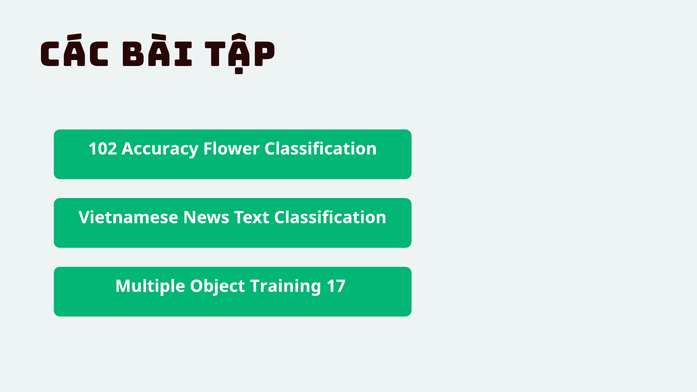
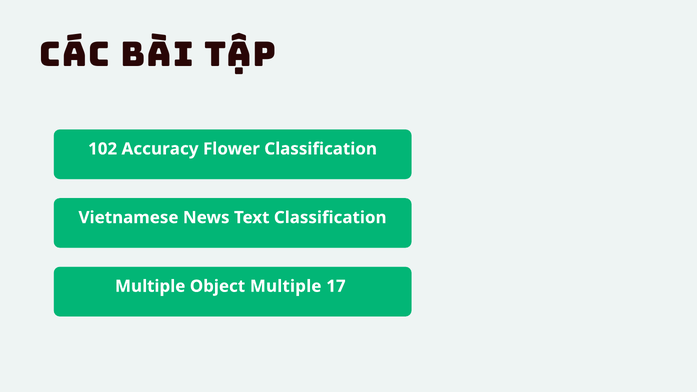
Object Training: Training -> Multiple
